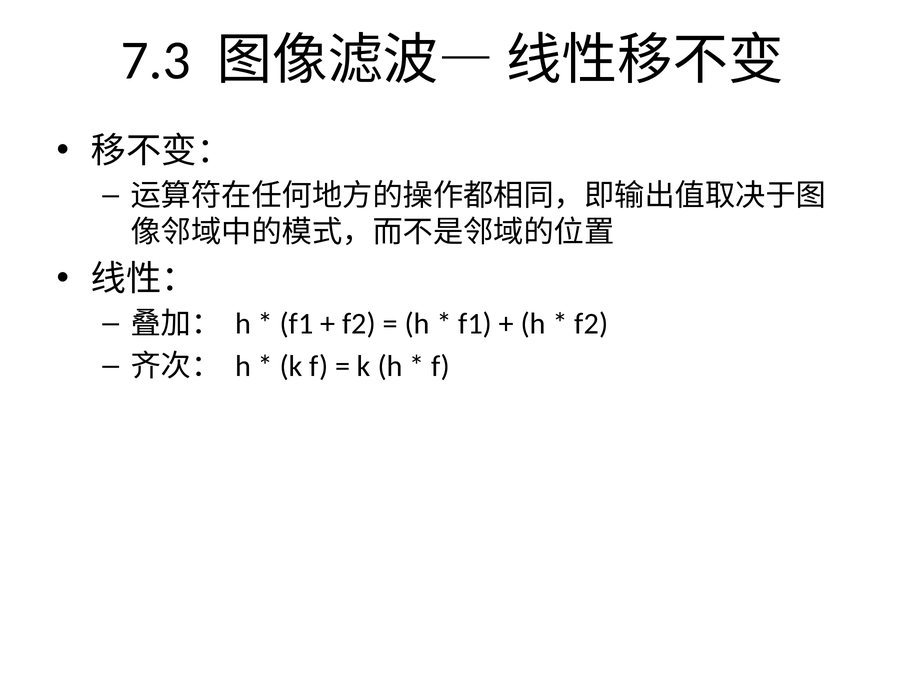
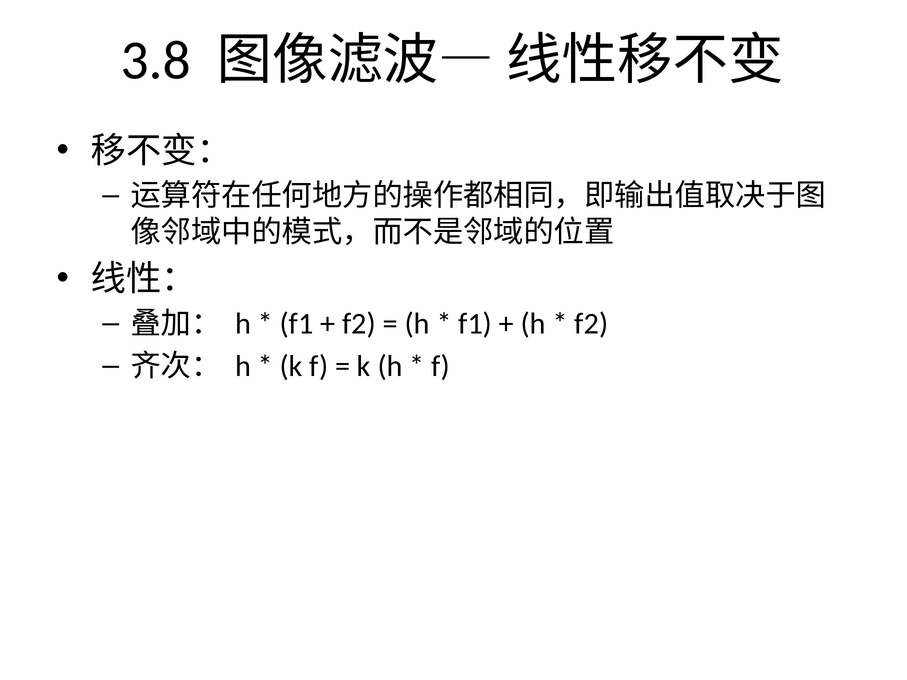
7.3: 7.3 -> 3.8
